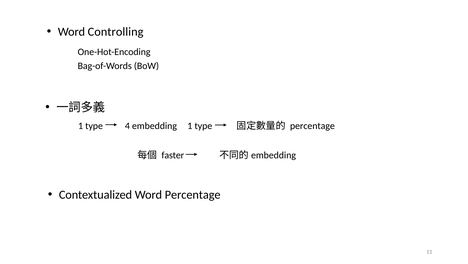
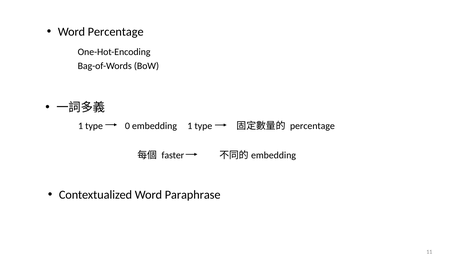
Word Controlling: Controlling -> Percentage
4: 4 -> 0
Word Percentage: Percentage -> Paraphrase
